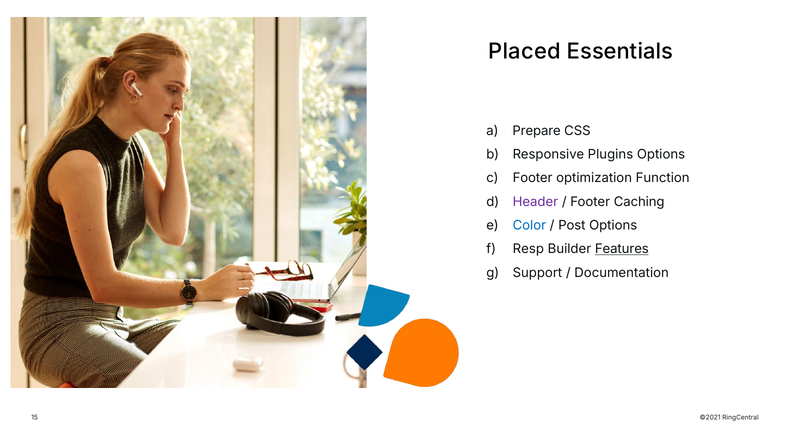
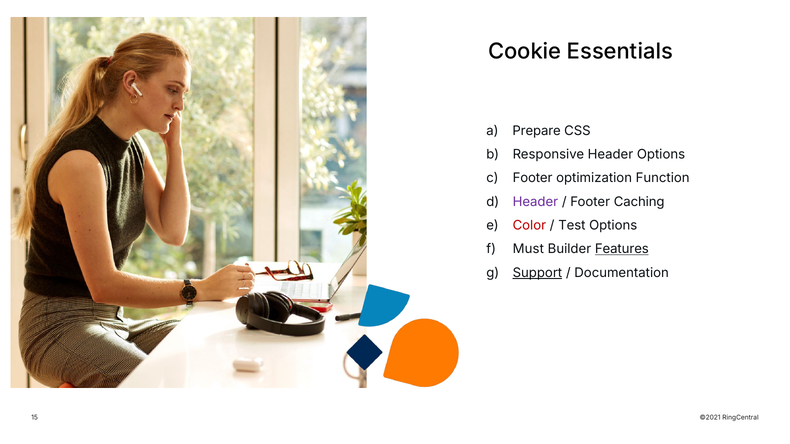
Placed: Placed -> Cookie
Responsive Plugins: Plugins -> Header
Color colour: blue -> red
Post: Post -> Test
Resp: Resp -> Must
Support underline: none -> present
